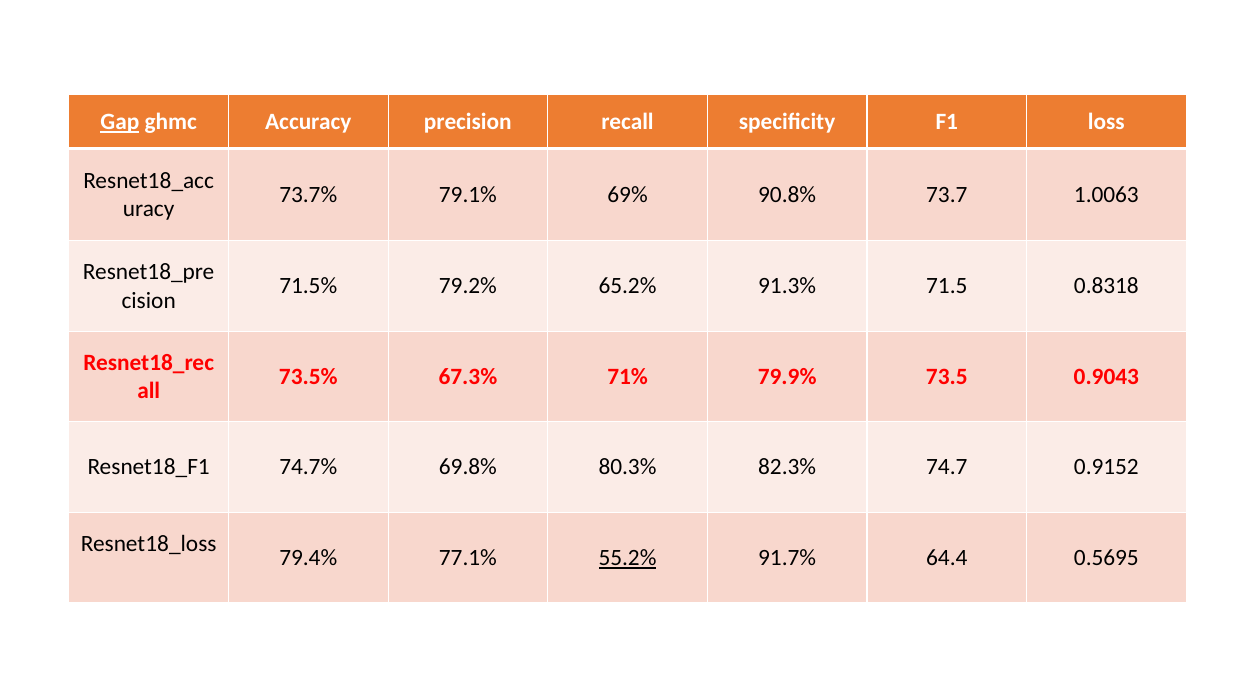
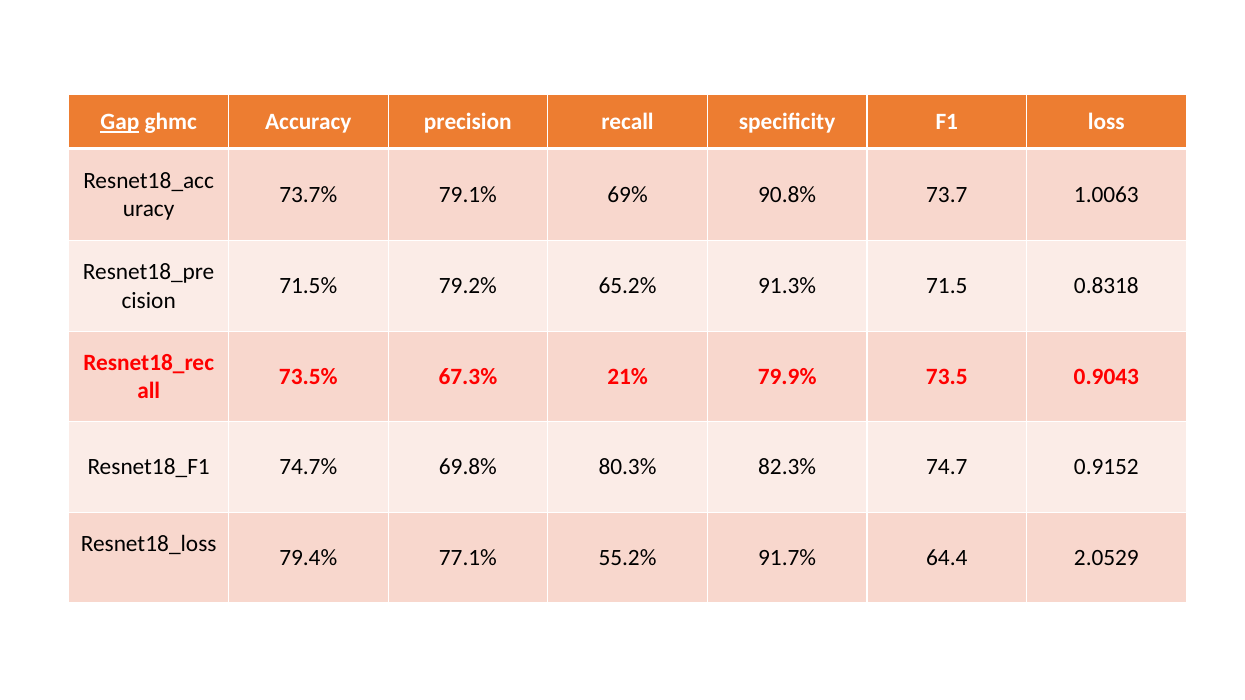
71%: 71% -> 21%
55.2% underline: present -> none
0.5695: 0.5695 -> 2.0529
